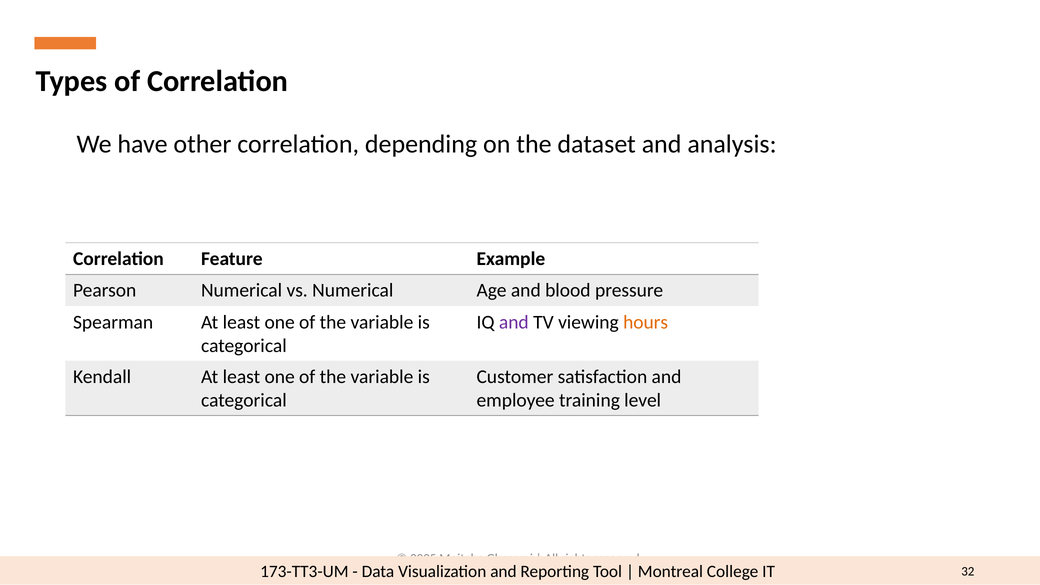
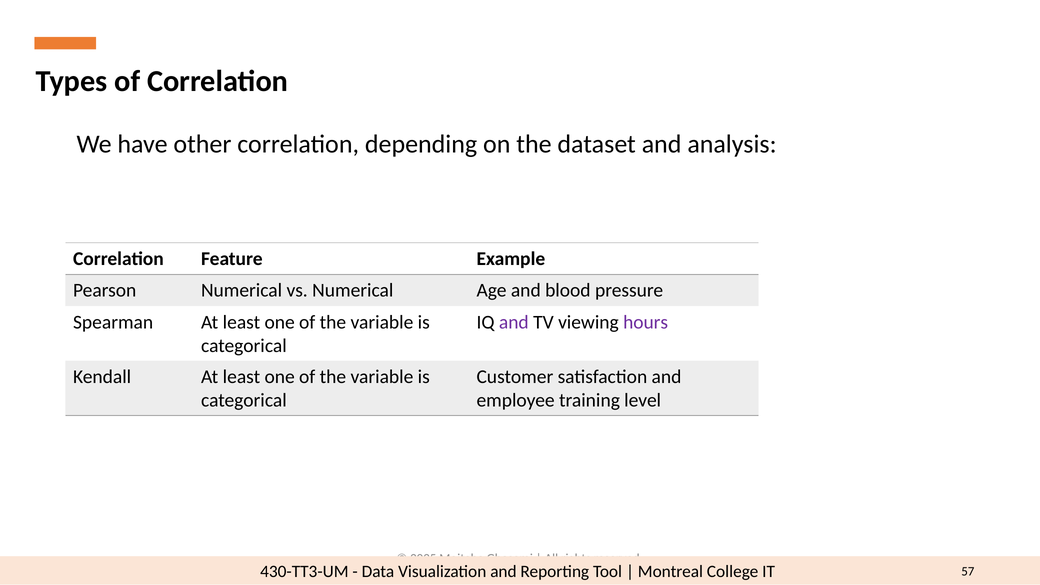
hours colour: orange -> purple
173-TT3-UM: 173-TT3-UM -> 430-TT3-UM
32: 32 -> 57
